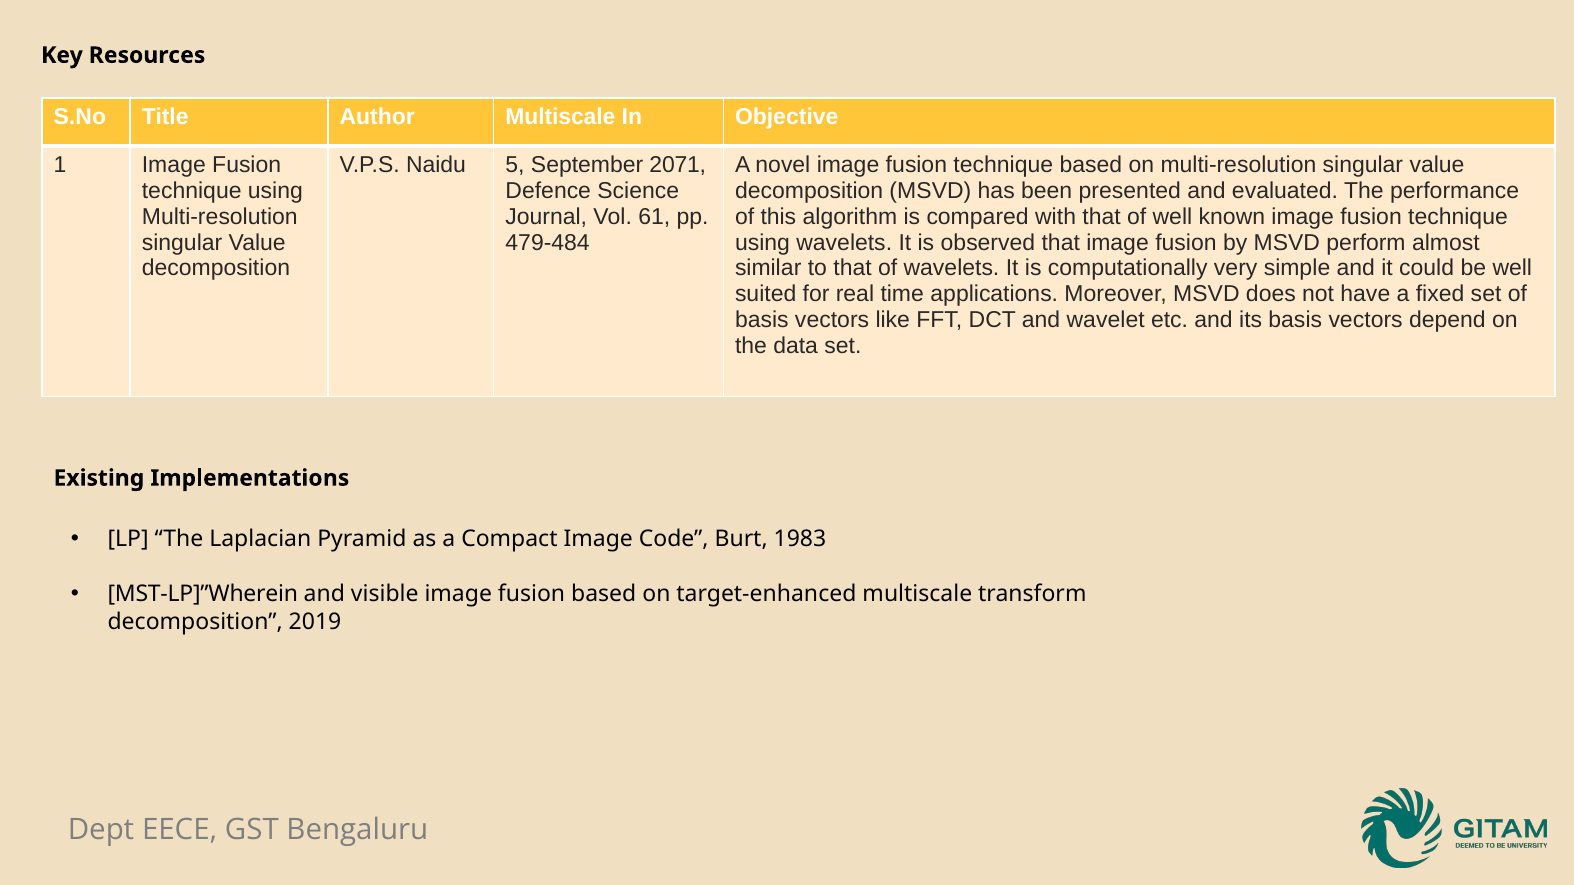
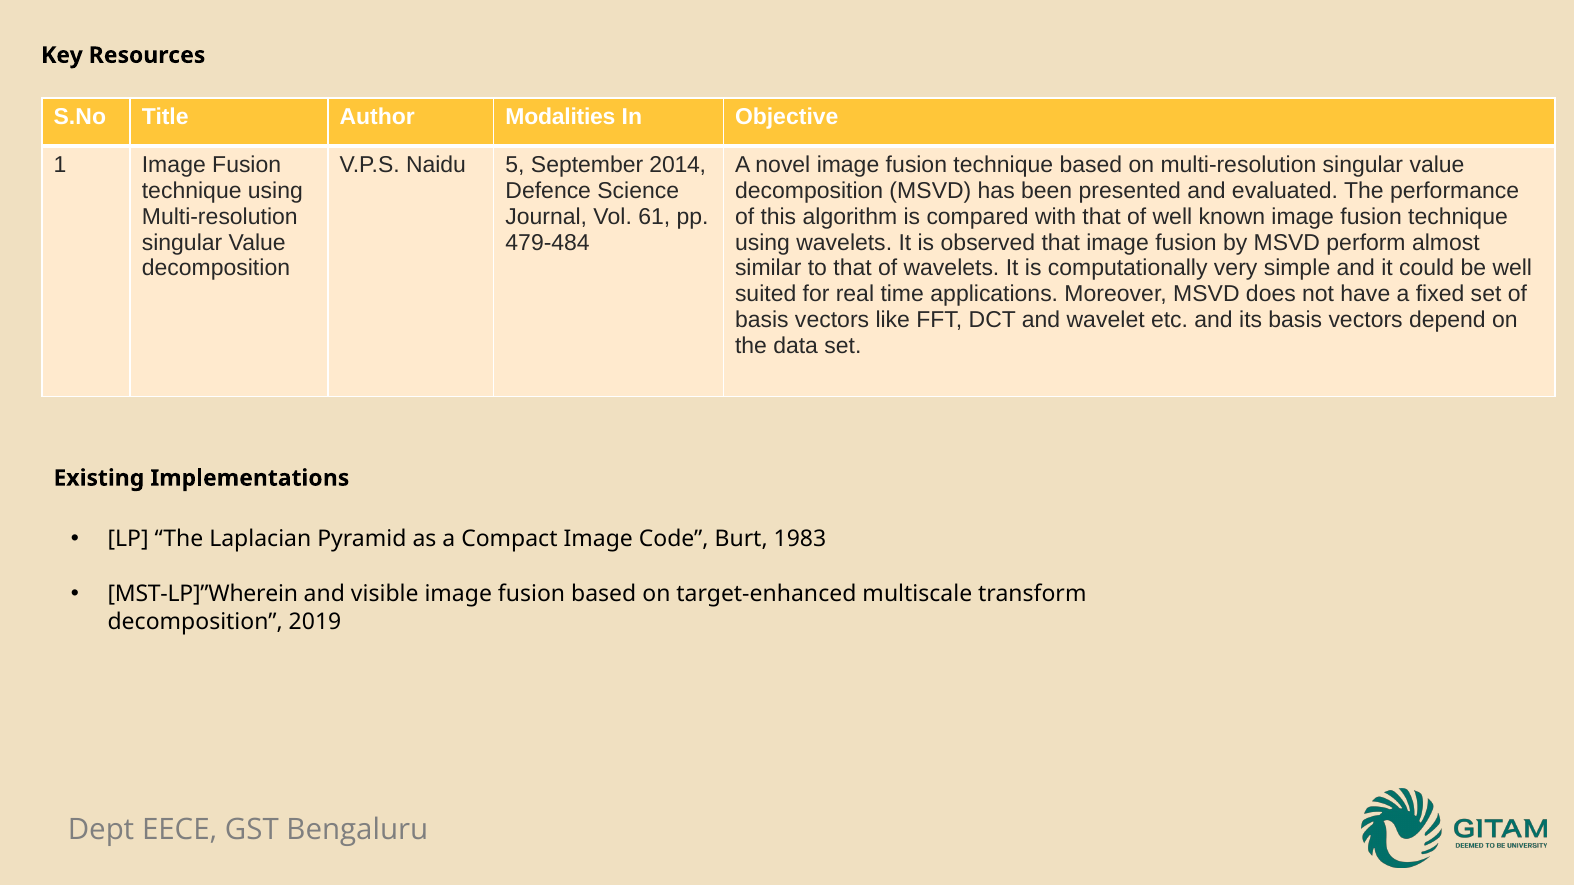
Author Multiscale: Multiscale -> Modalities
2071: 2071 -> 2014
